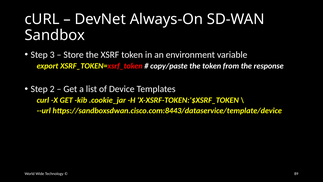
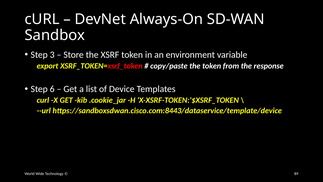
2: 2 -> 6
